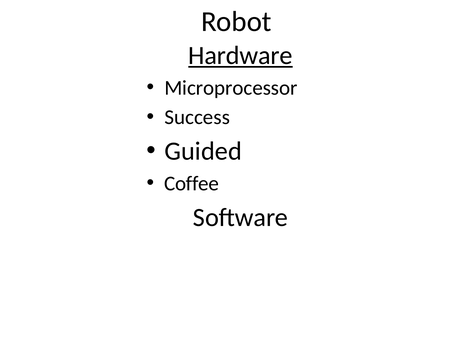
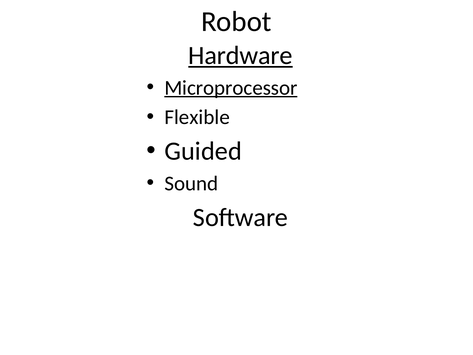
Microprocessor underline: none -> present
Success: Success -> Flexible
Coffee: Coffee -> Sound
